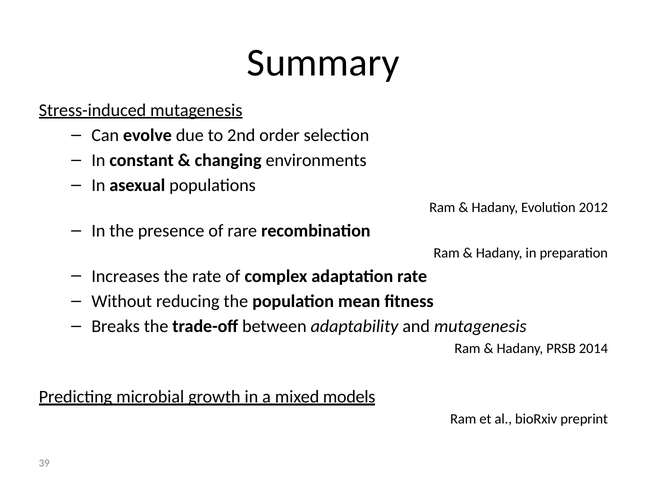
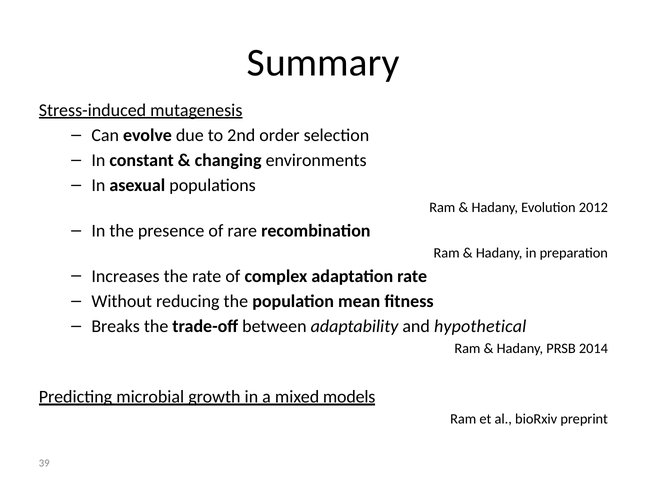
and mutagenesis: mutagenesis -> hypothetical
